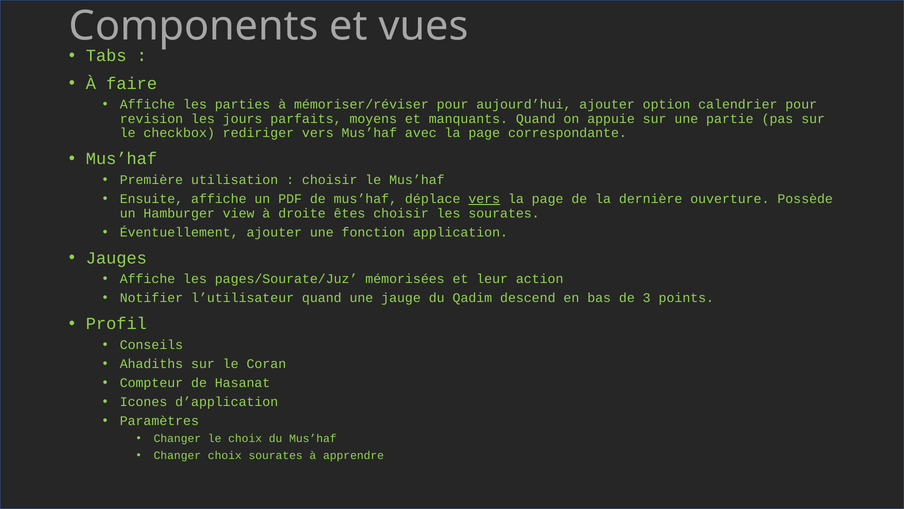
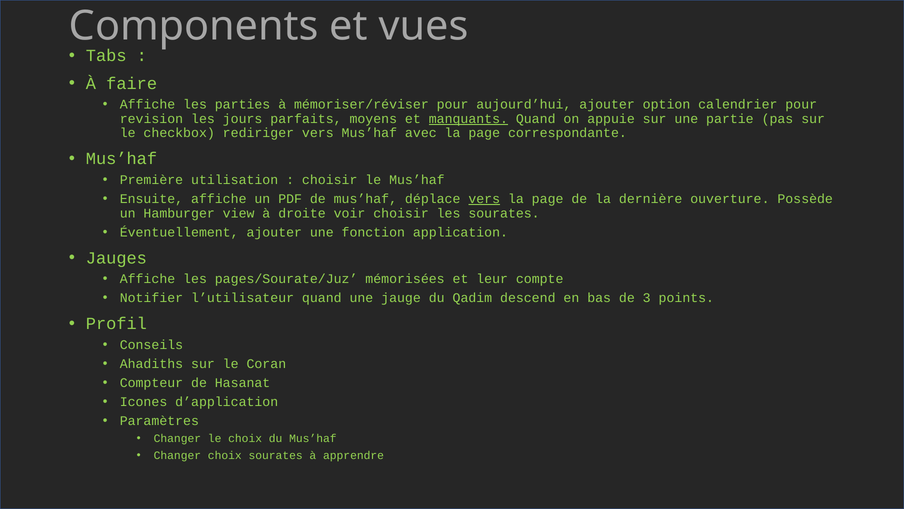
manquants underline: none -> present
êtes: êtes -> voir
action: action -> compte
